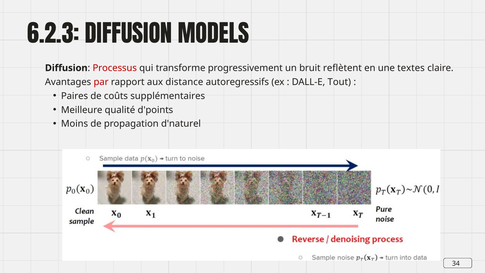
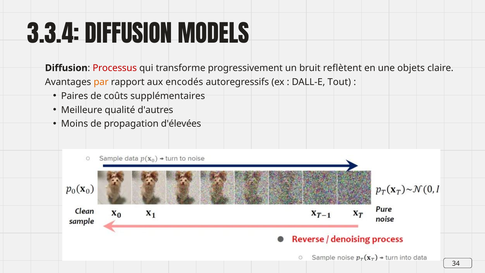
6.2.3: 6.2.3 -> 3.3.4
textes: textes -> objets
par colour: red -> orange
distance: distance -> encodés
d'points: d'points -> d'autres
d'naturel: d'naturel -> d'élevées
